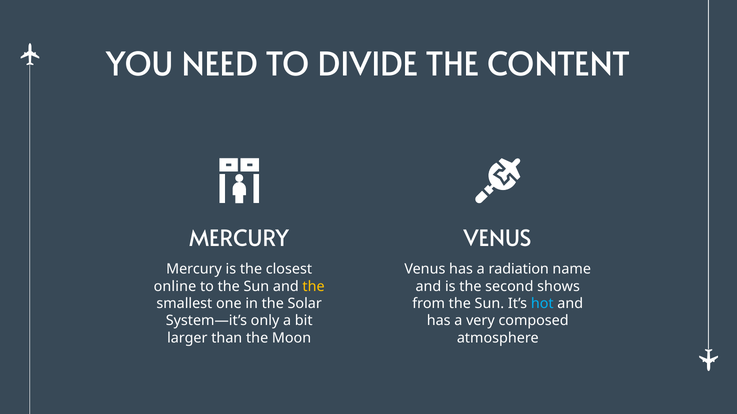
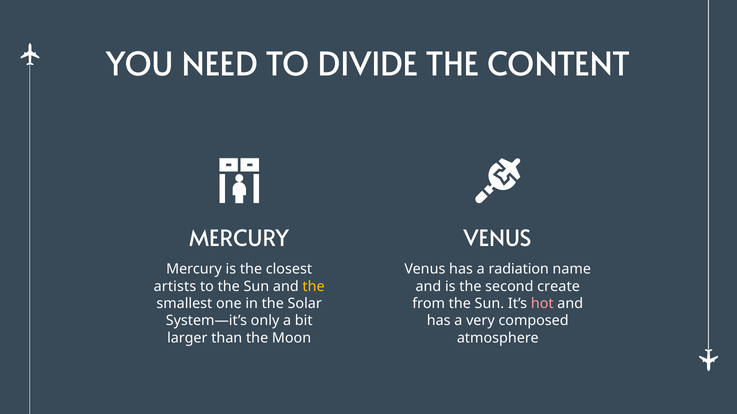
online: online -> artists
shows: shows -> create
hot colour: light blue -> pink
